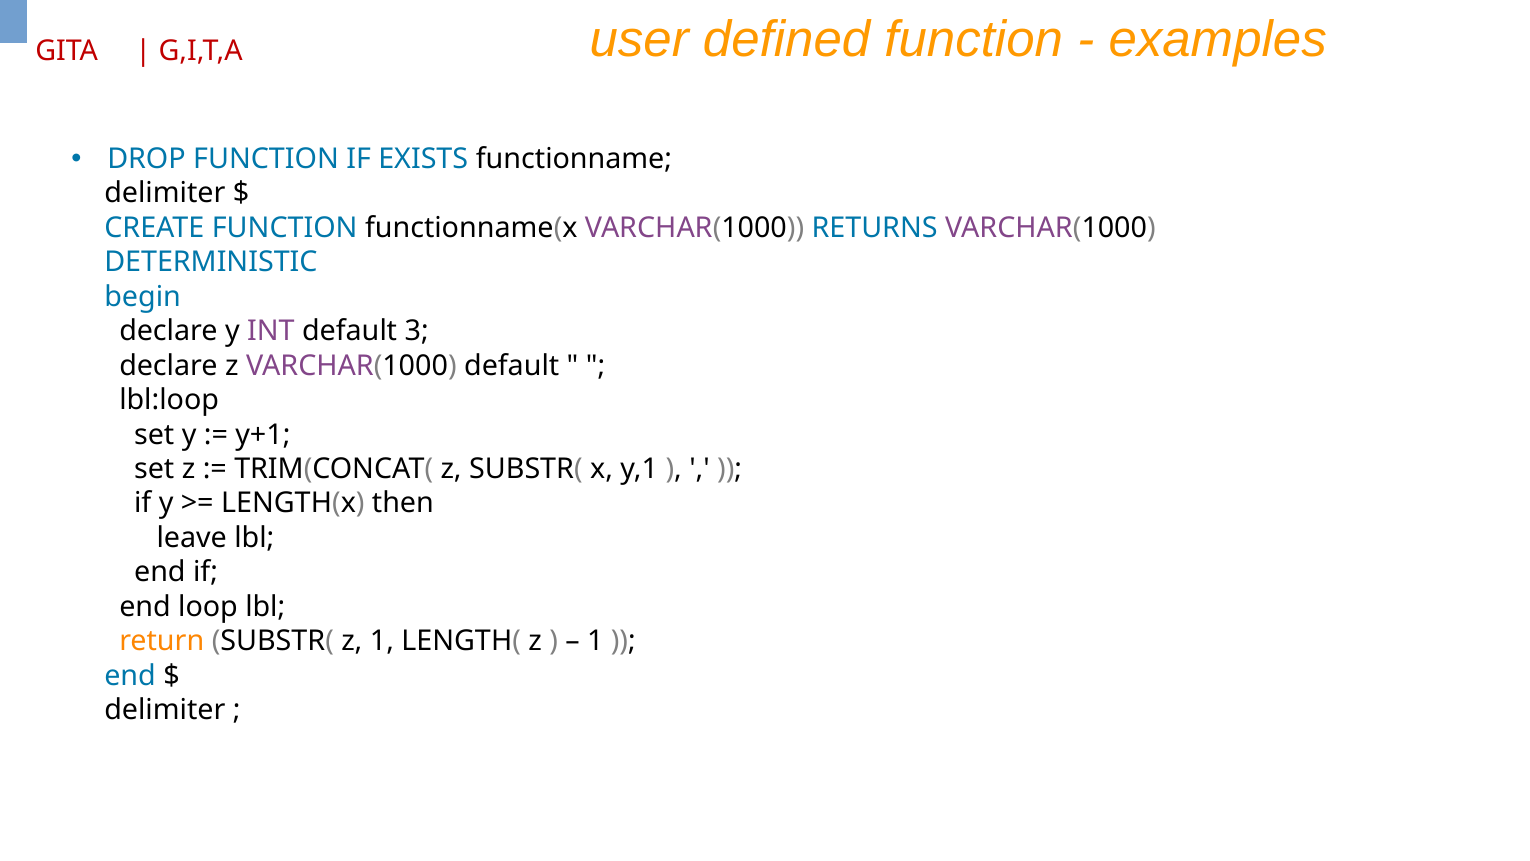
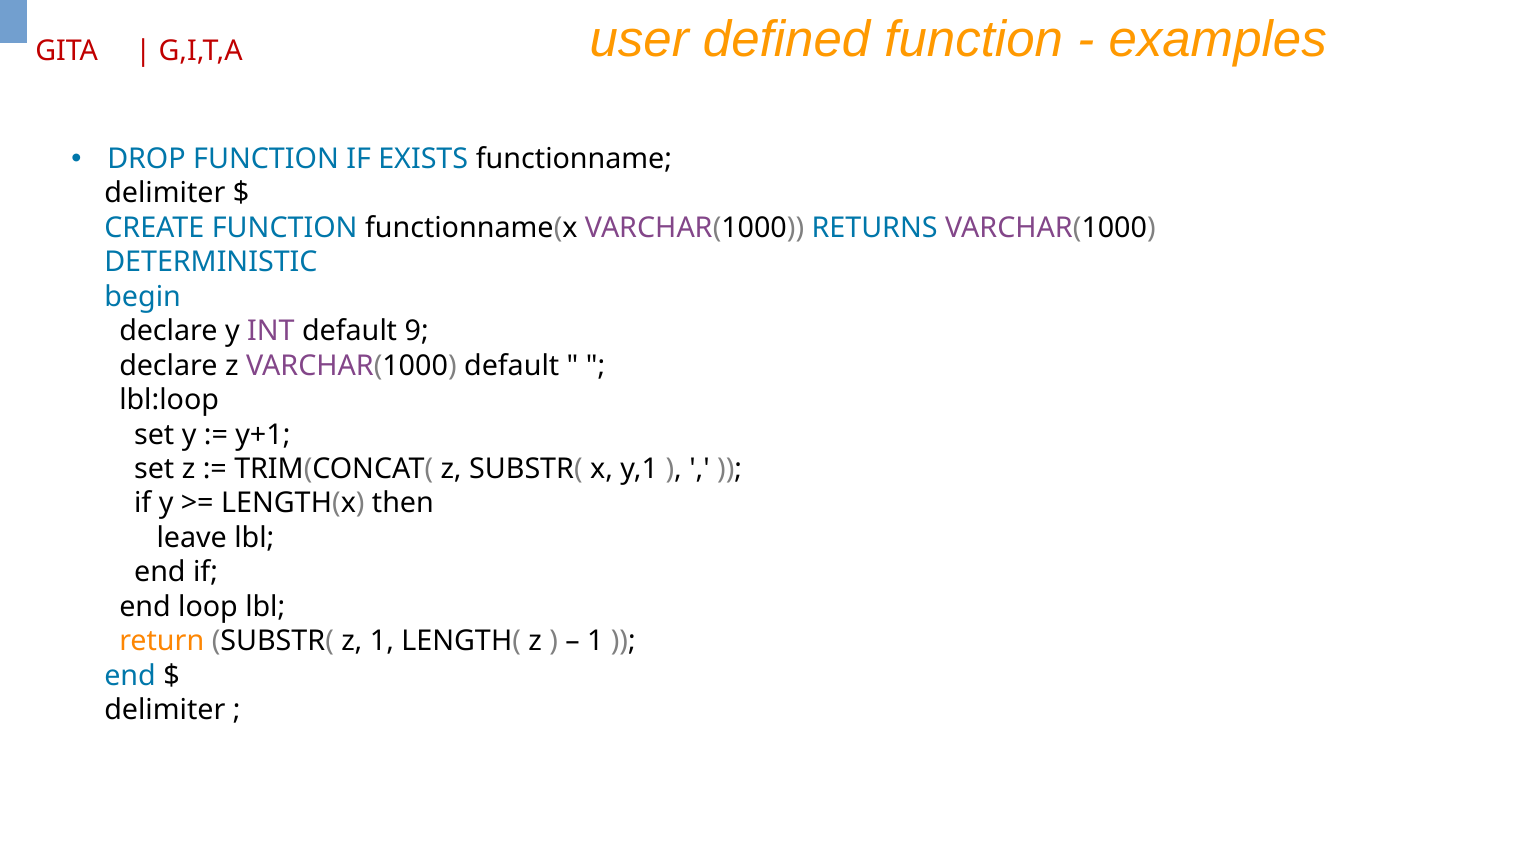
3: 3 -> 9
